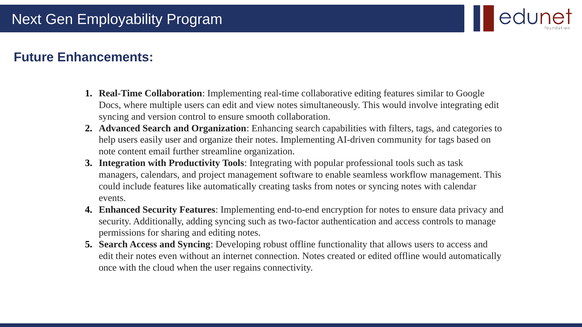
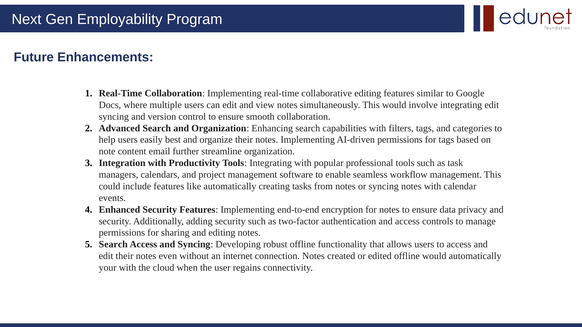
easily user: user -> best
AI-driven community: community -> permissions
adding syncing: syncing -> security
once: once -> your
